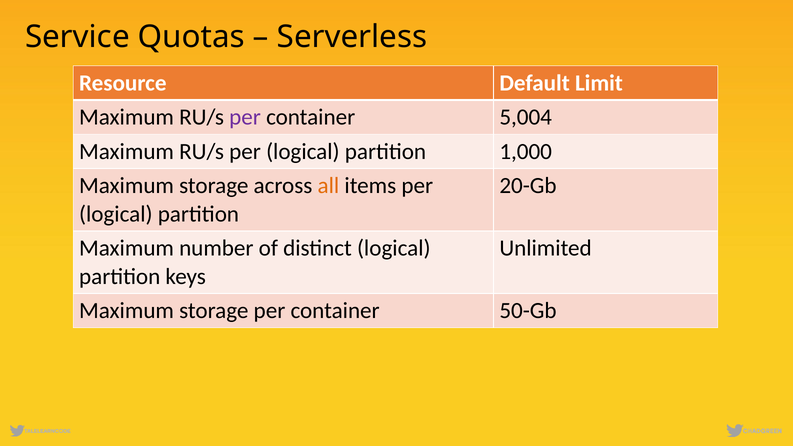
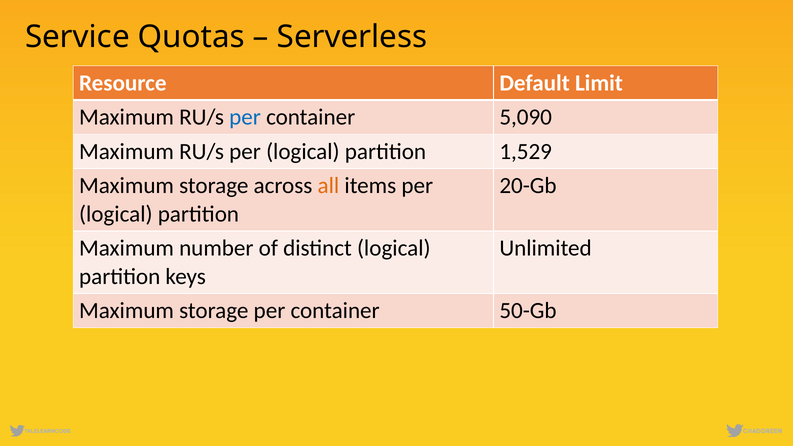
per at (245, 117) colour: purple -> blue
5,004: 5,004 -> 5,090
1,000: 1,000 -> 1,529
